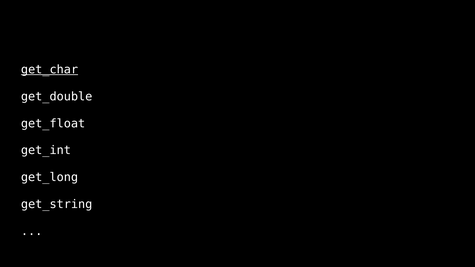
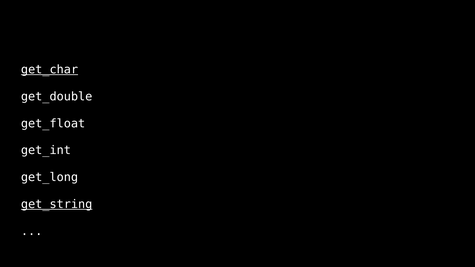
get_string underline: none -> present
